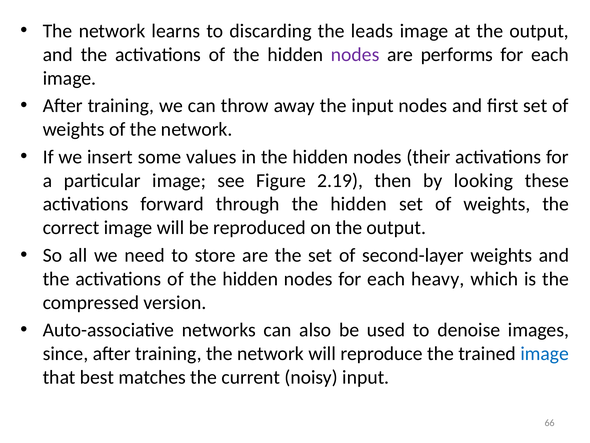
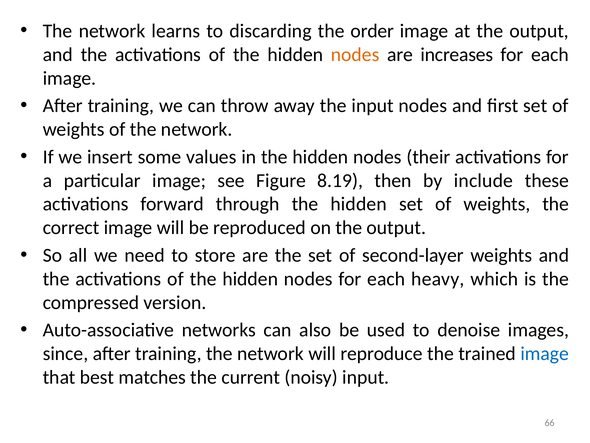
leads: leads -> order
nodes at (355, 54) colour: purple -> orange
performs: performs -> increases
2.19: 2.19 -> 8.19
looking: looking -> include
